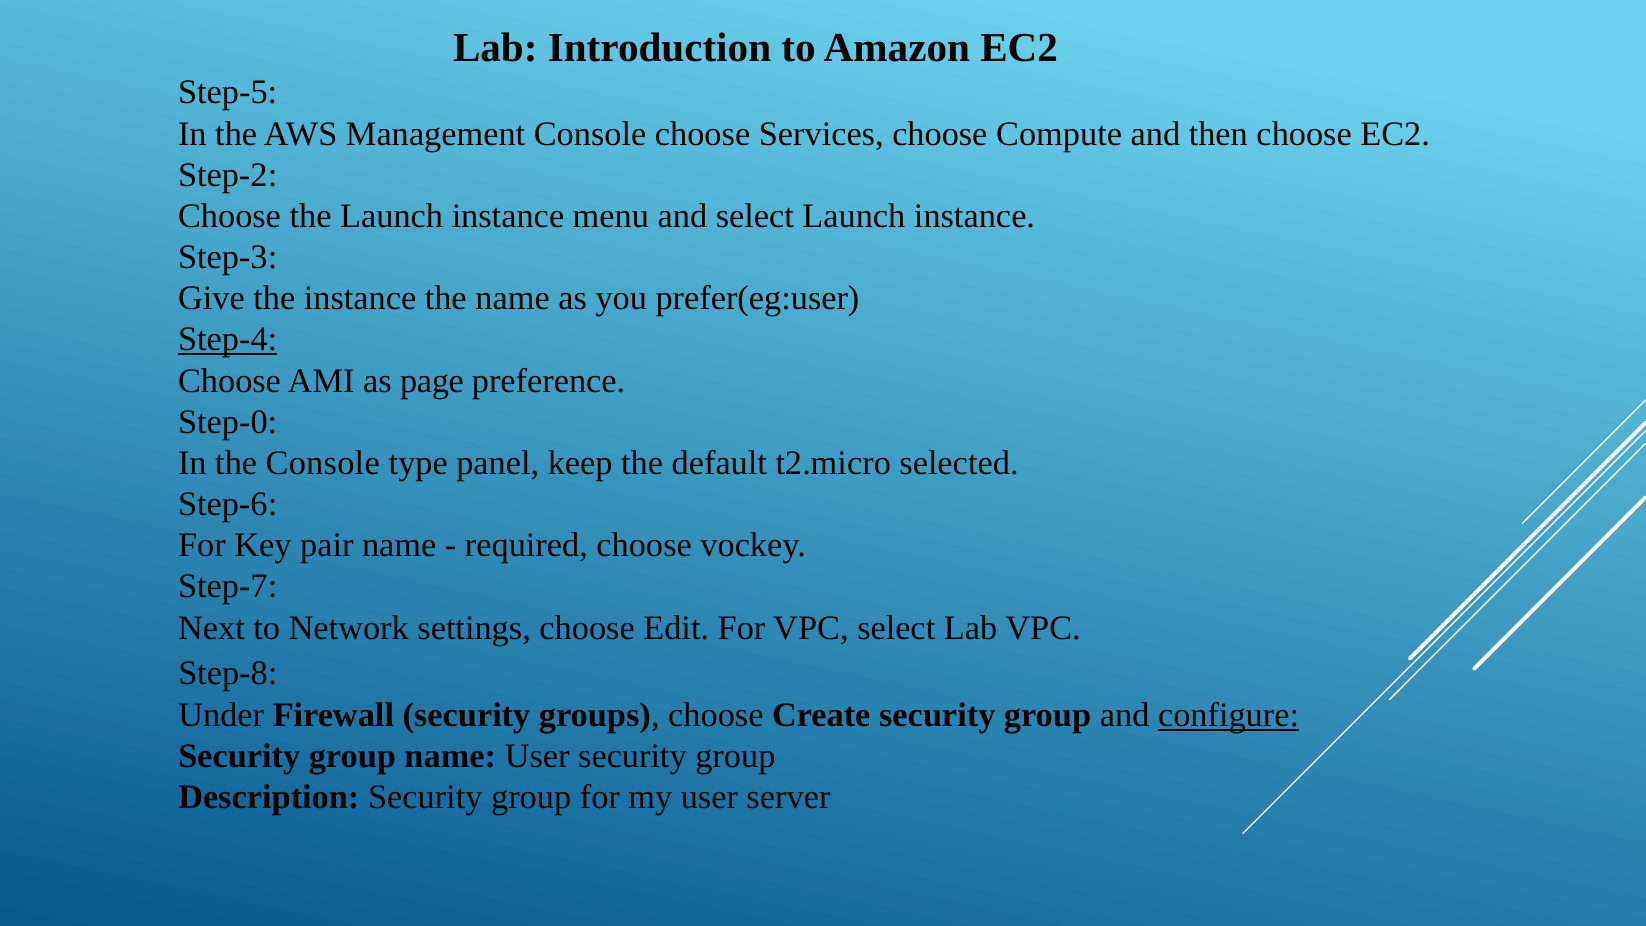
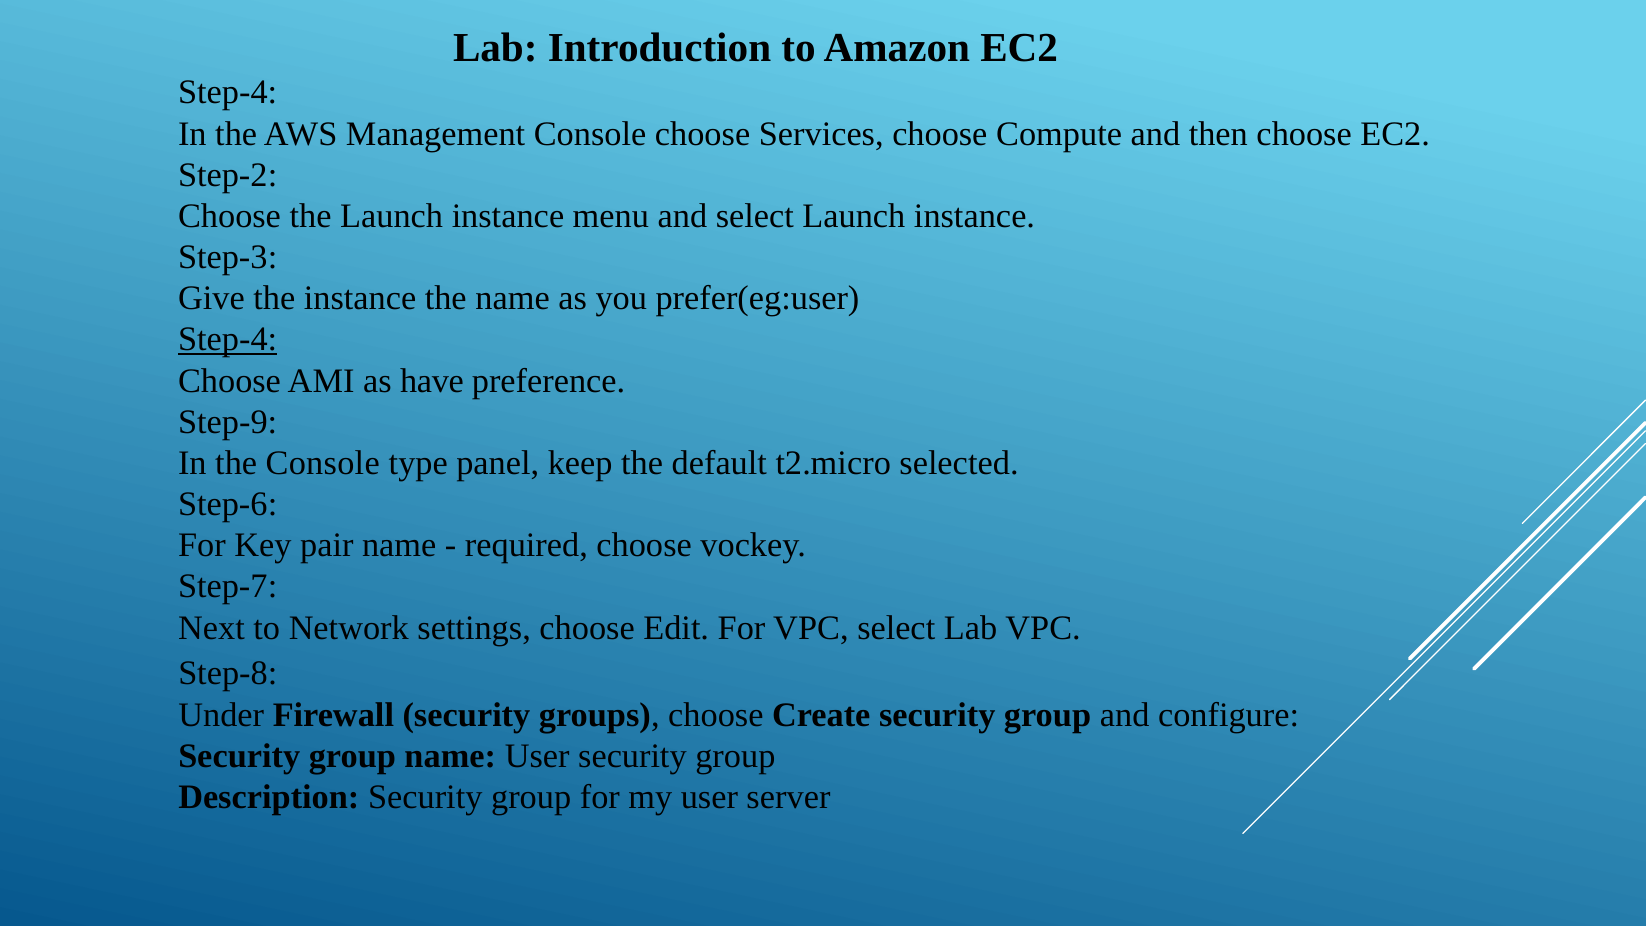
Step-5 at (228, 93): Step-5 -> Step-4
page: page -> have
Step-0: Step-0 -> Step-9
configure underline: present -> none
